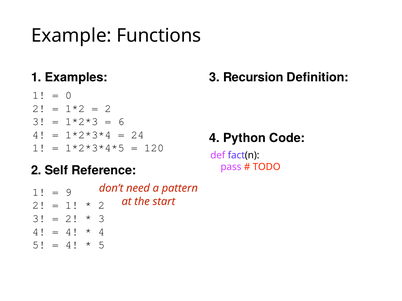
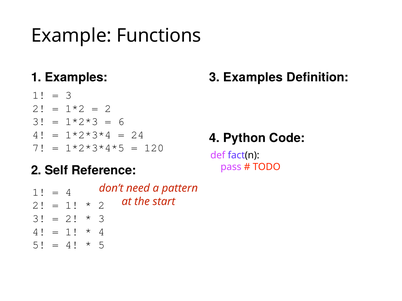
3 Recursion: Recursion -> Examples
0 at (68, 95): 0 -> 3
1 at (39, 148): 1 -> 7
9 at (69, 193): 9 -> 4
4 at (72, 232): 4 -> 1
